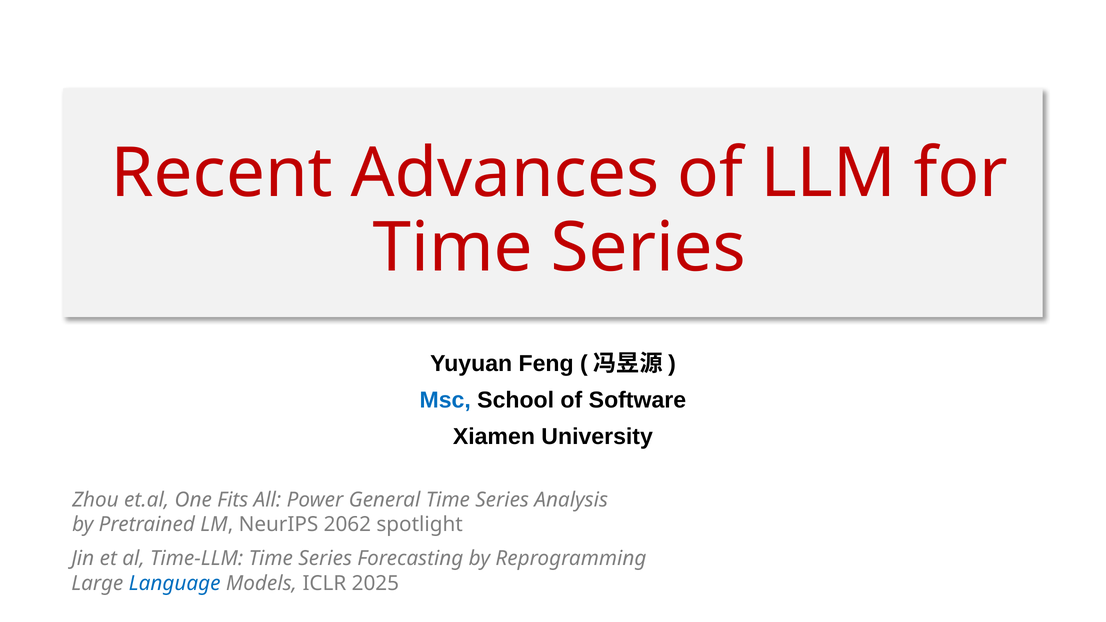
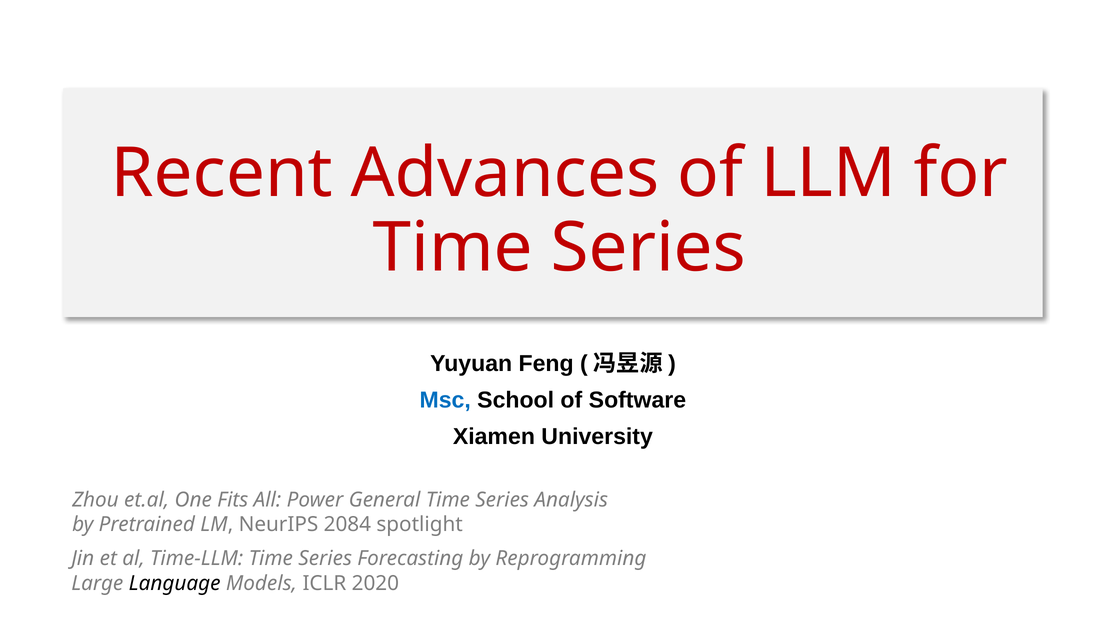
2062: 2062 -> 2084
Language colour: blue -> black
2025: 2025 -> 2020
